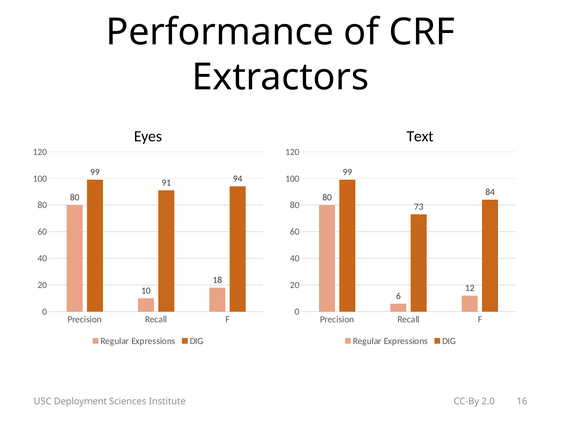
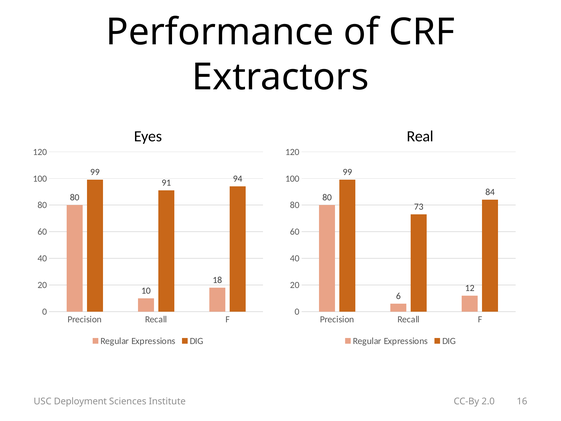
Text: Text -> Real
